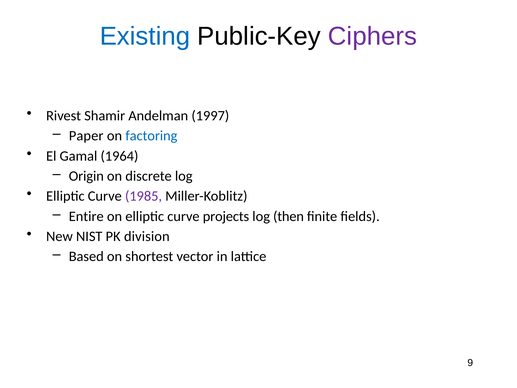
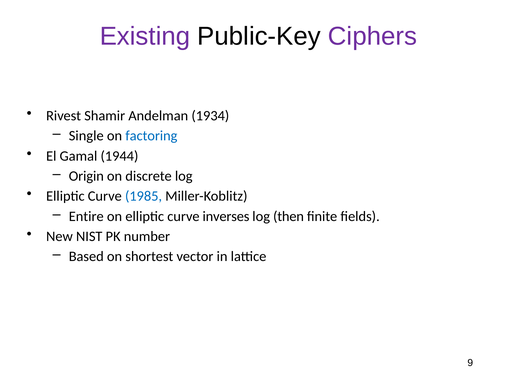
Existing colour: blue -> purple
1997: 1997 -> 1934
Paper: Paper -> Single
1964: 1964 -> 1944
1985 colour: purple -> blue
projects: projects -> inverses
division: division -> number
